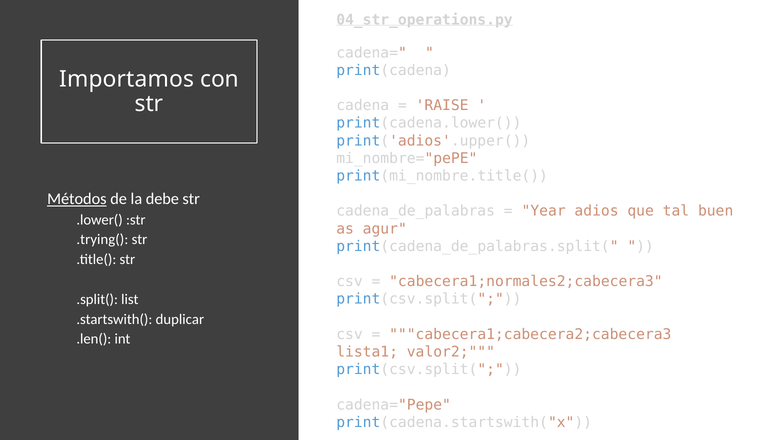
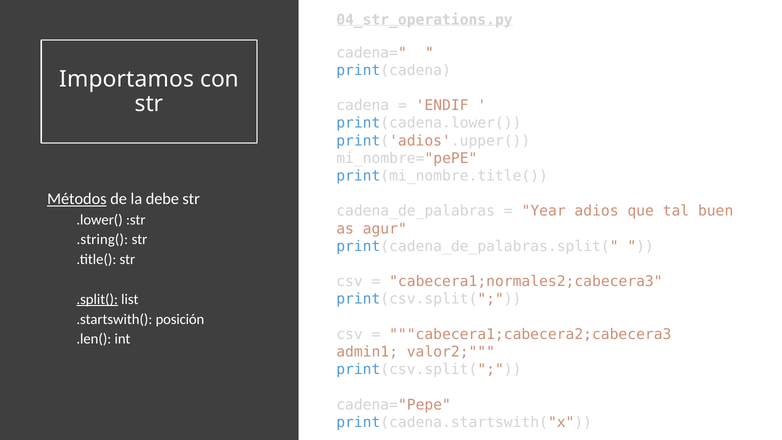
RAISE: RAISE -> ENDIF
.trying(: .trying( -> .string(
.split( underline: none -> present
duplicar: duplicar -> posición
lista1: lista1 -> admin1
